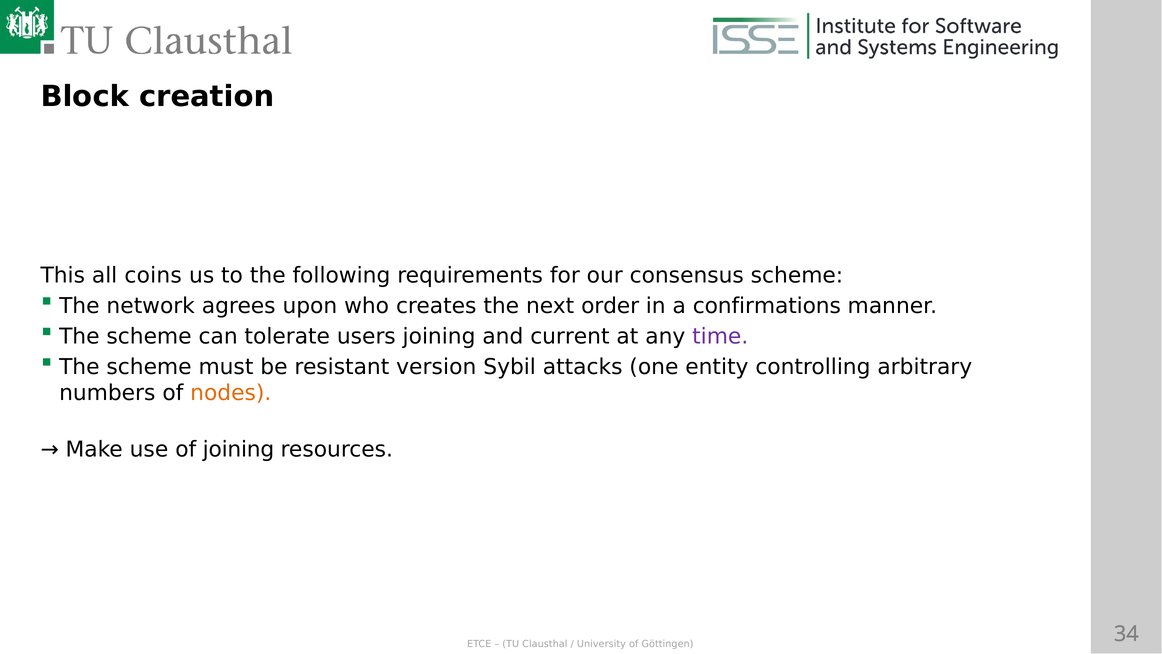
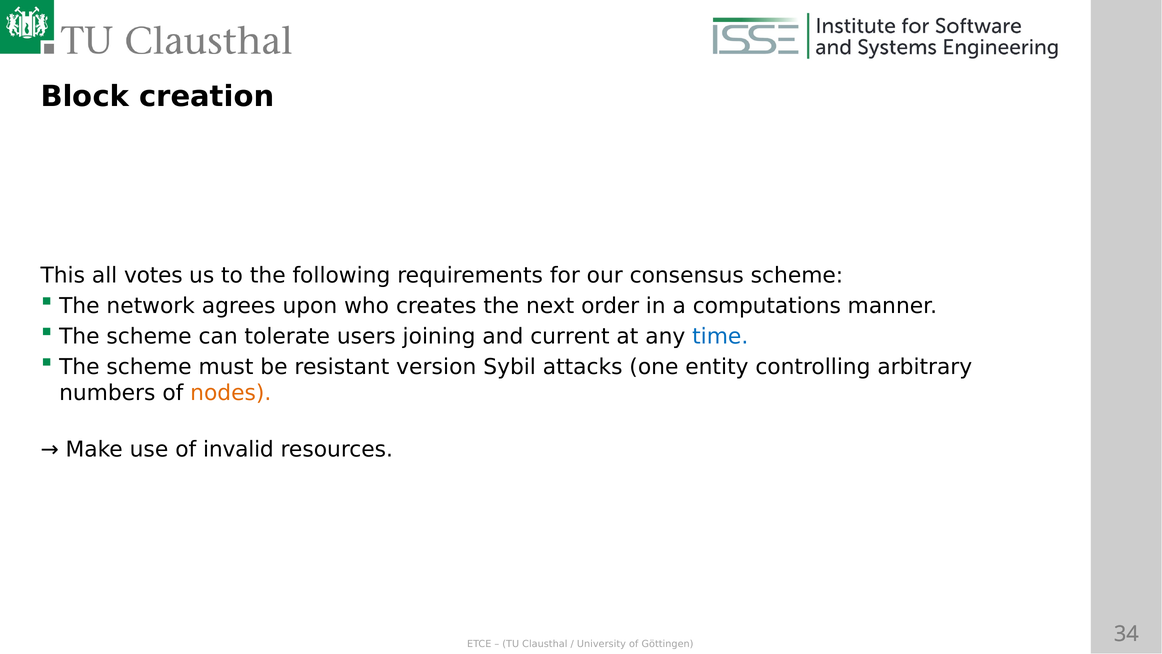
coins: coins -> votes
confirmations: confirmations -> computations
time colour: purple -> blue
of joining: joining -> invalid
